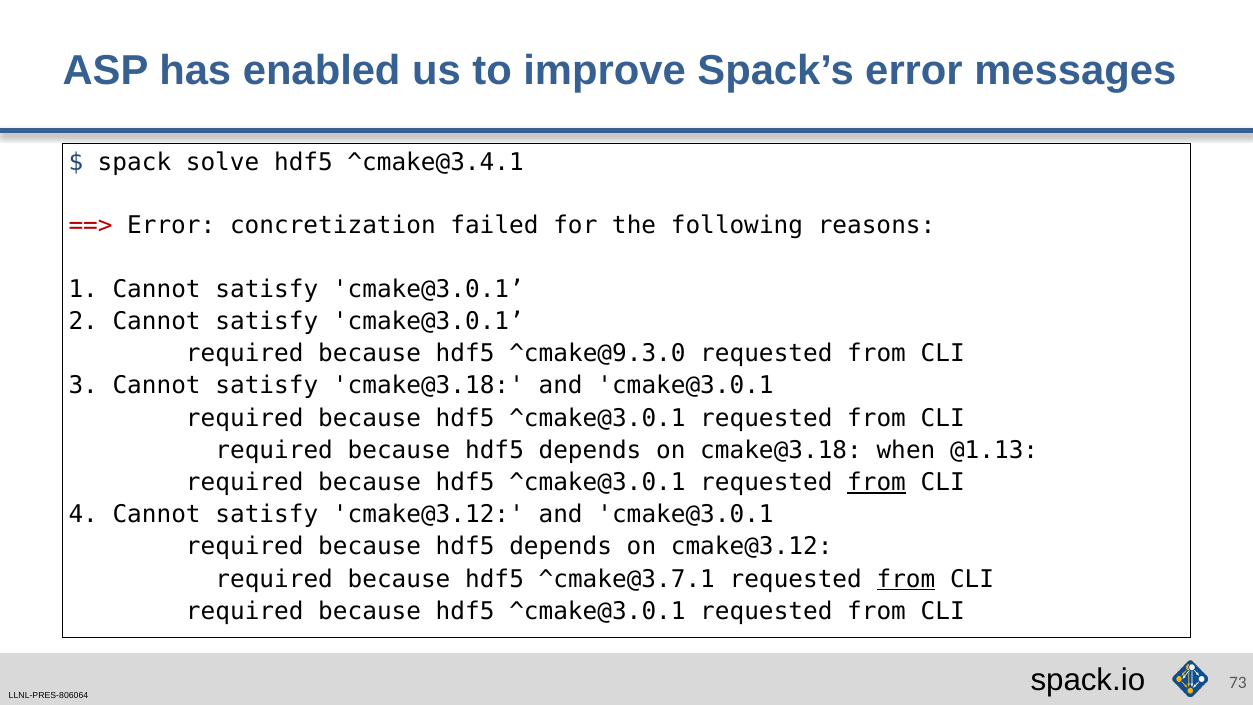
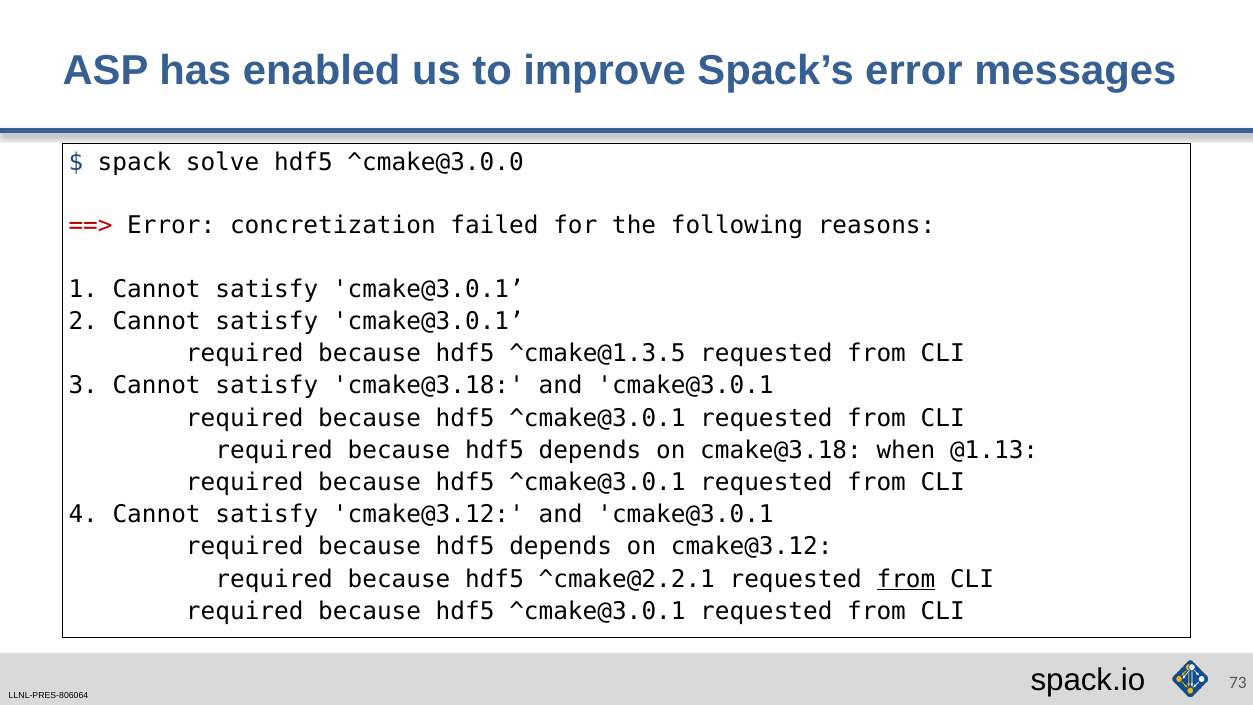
^cmake@3.4.1: ^cmake@3.4.1 -> ^cmake@3.0.0
^cmake@9.3.0: ^cmake@9.3.0 -> ^cmake@1.3.5
from at (877, 482) underline: present -> none
^cmake@3.7.1: ^cmake@3.7.1 -> ^cmake@2.2.1
